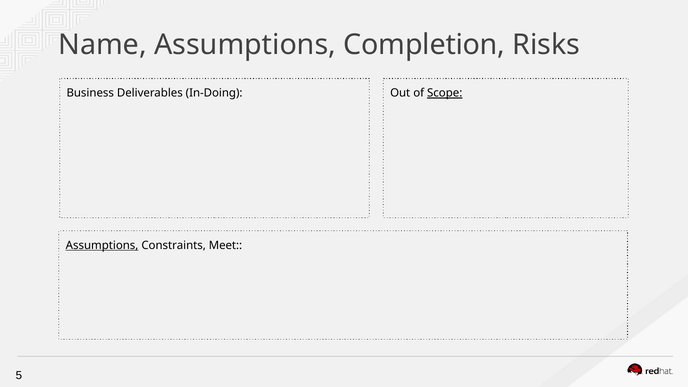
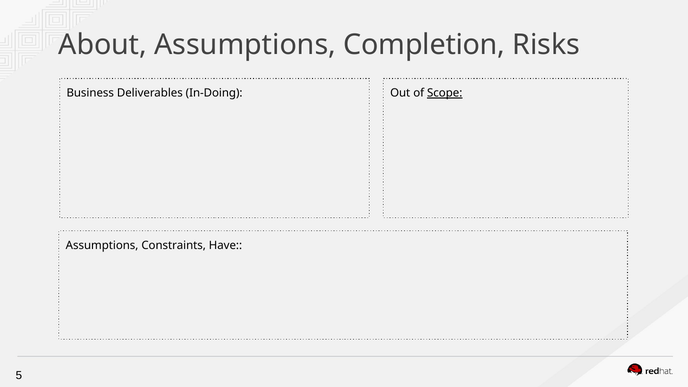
Name: Name -> About
Assumptions at (102, 245) underline: present -> none
Meet: Meet -> Have
